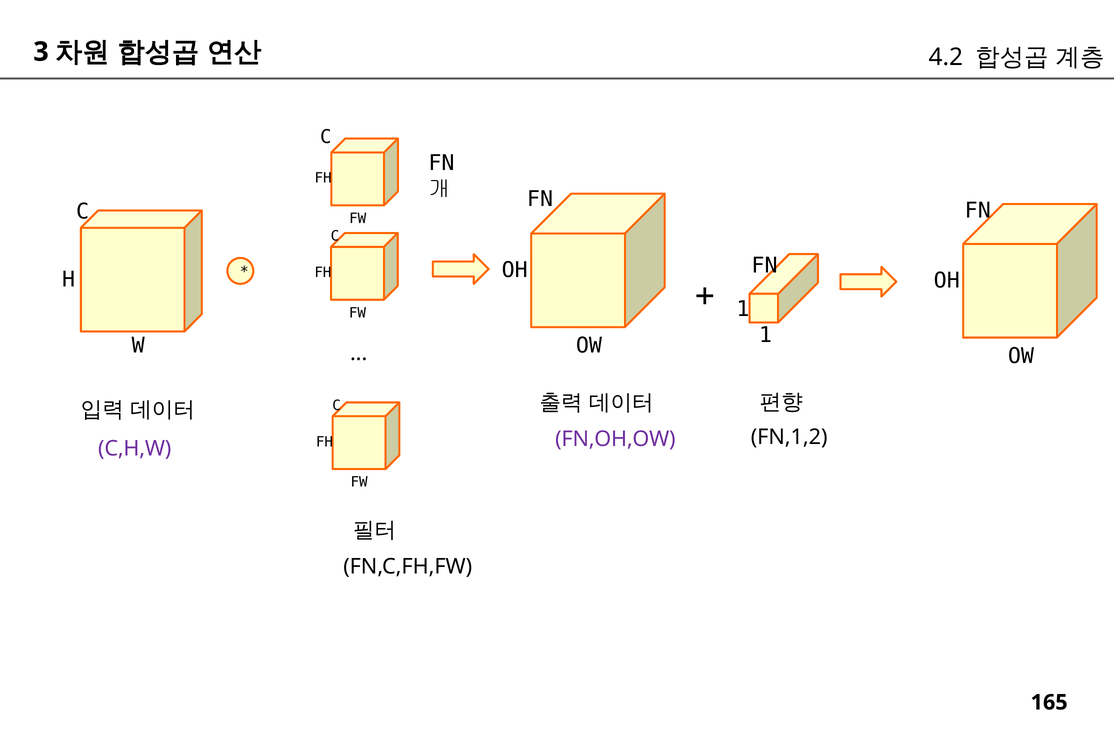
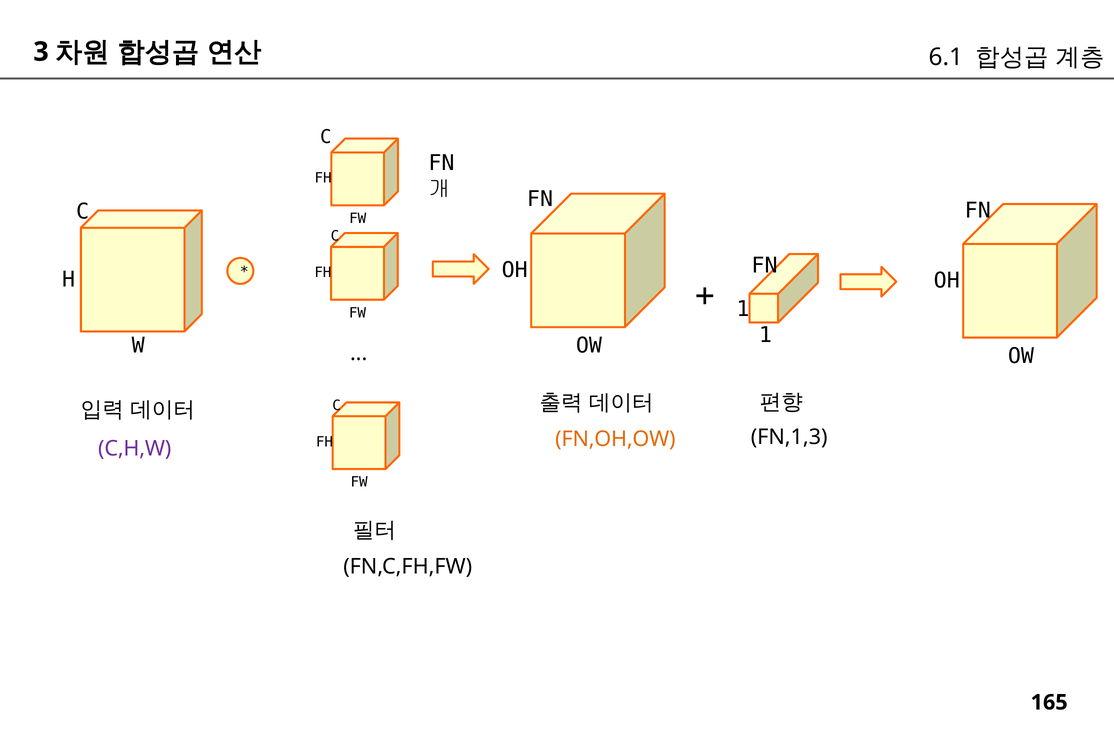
4.2: 4.2 -> 6.1
FN,1,2: FN,1,2 -> FN,1,3
FN,OH,OW colour: purple -> orange
